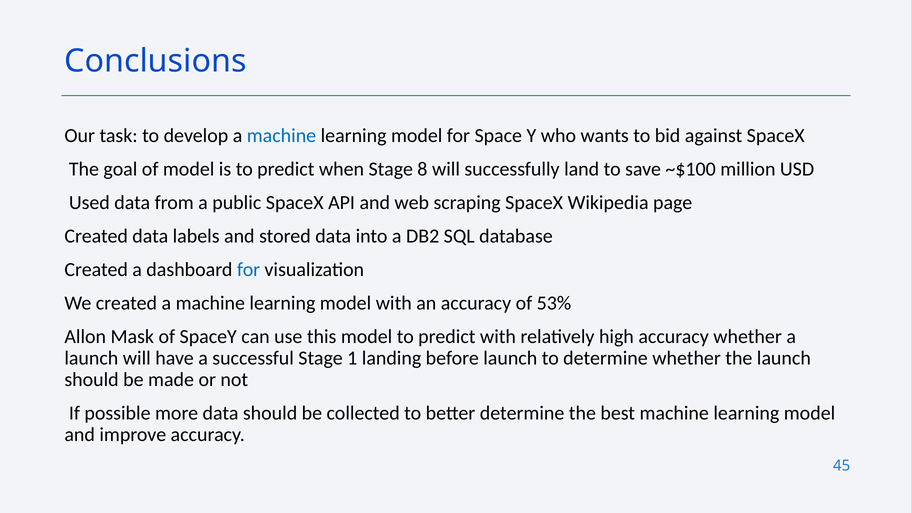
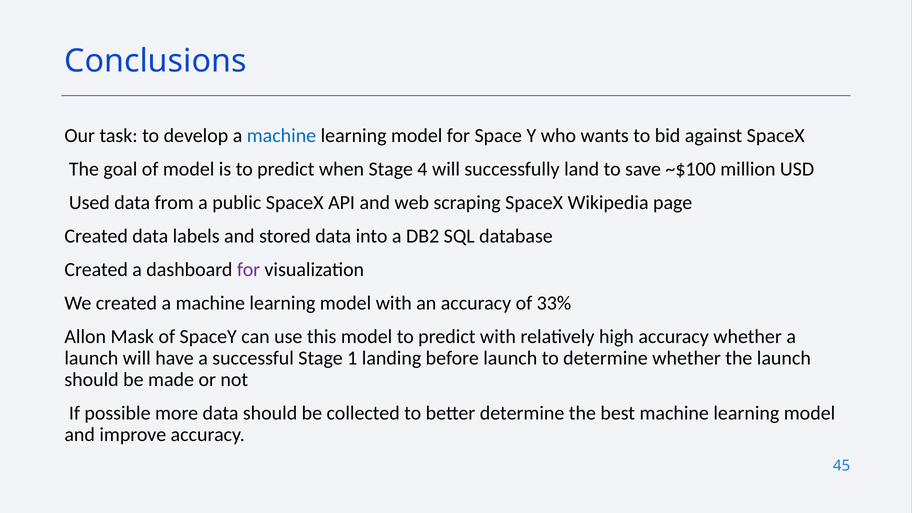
8: 8 -> 4
for at (249, 269) colour: blue -> purple
53%: 53% -> 33%
